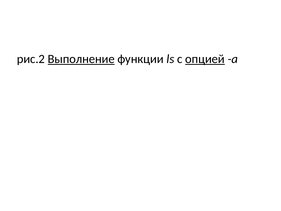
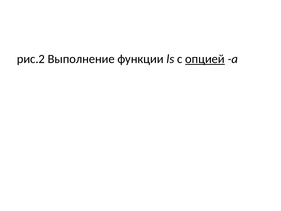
Выполнение underline: present -> none
